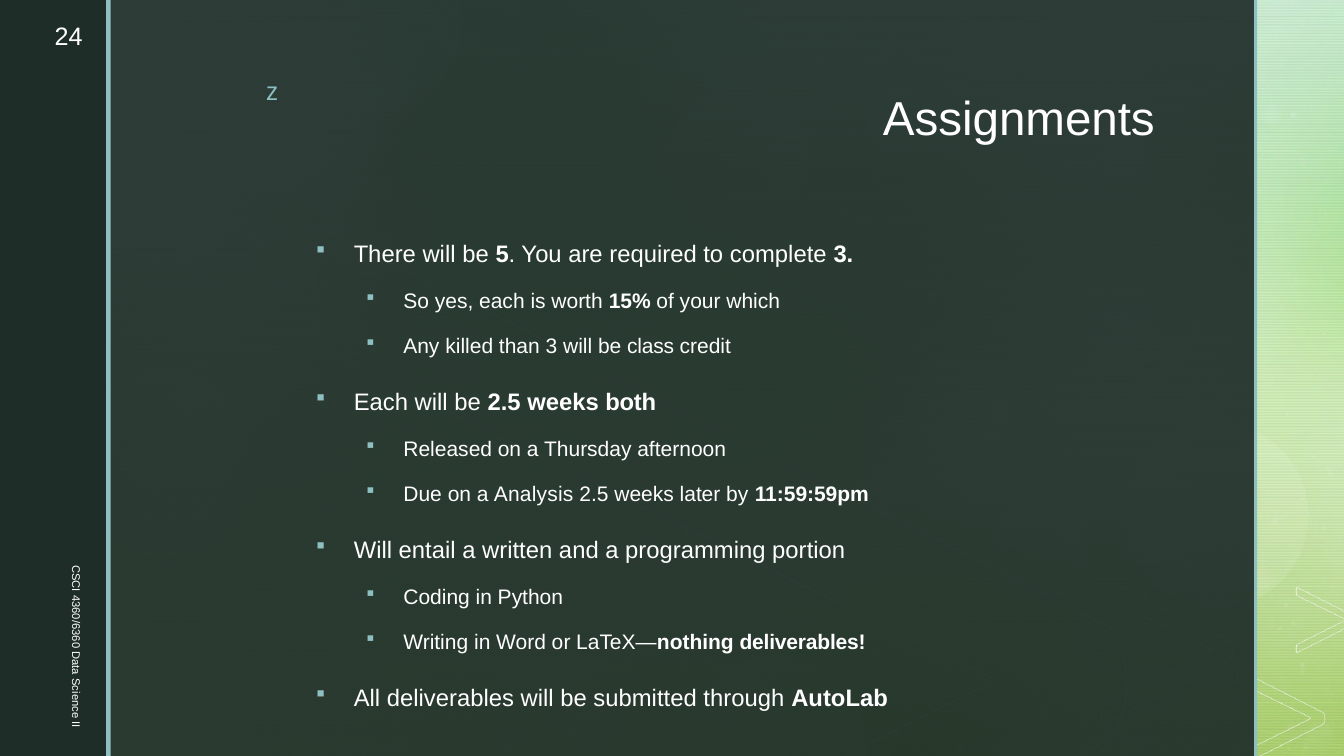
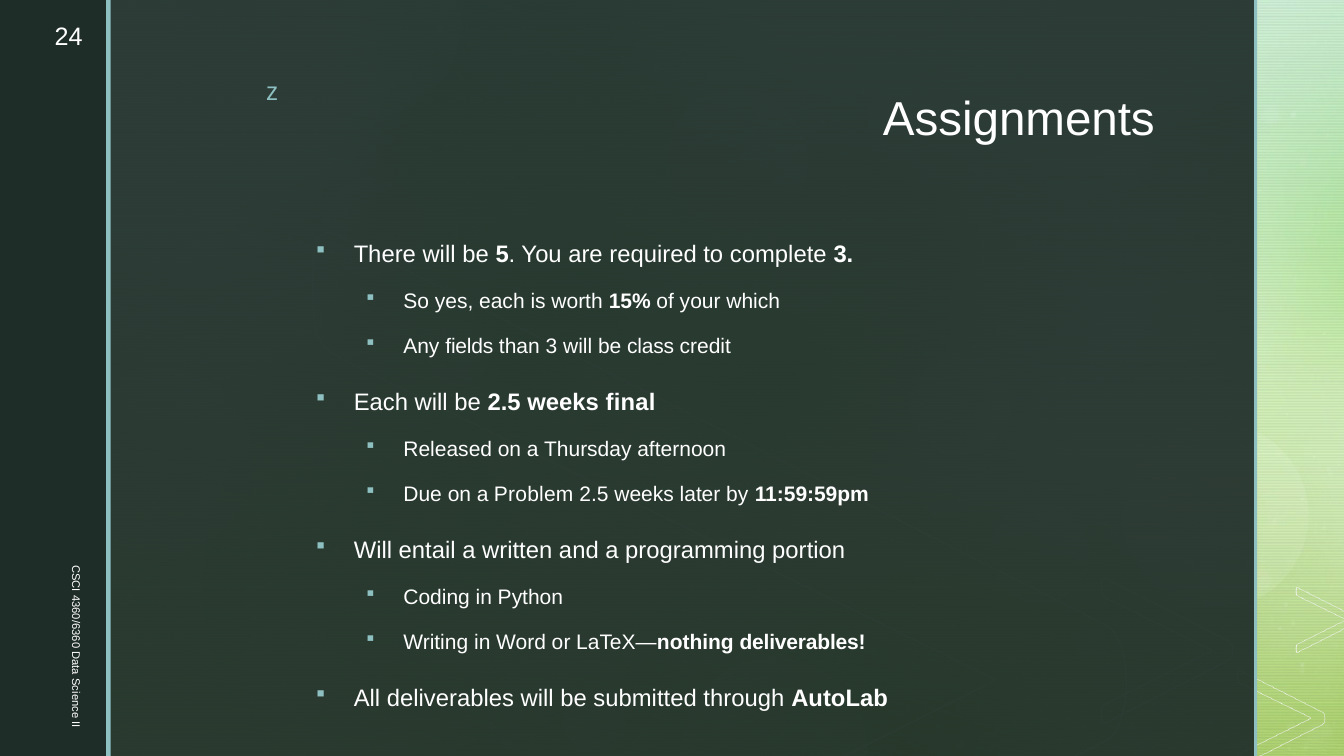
killed: killed -> fields
both: both -> final
Analysis: Analysis -> Problem
